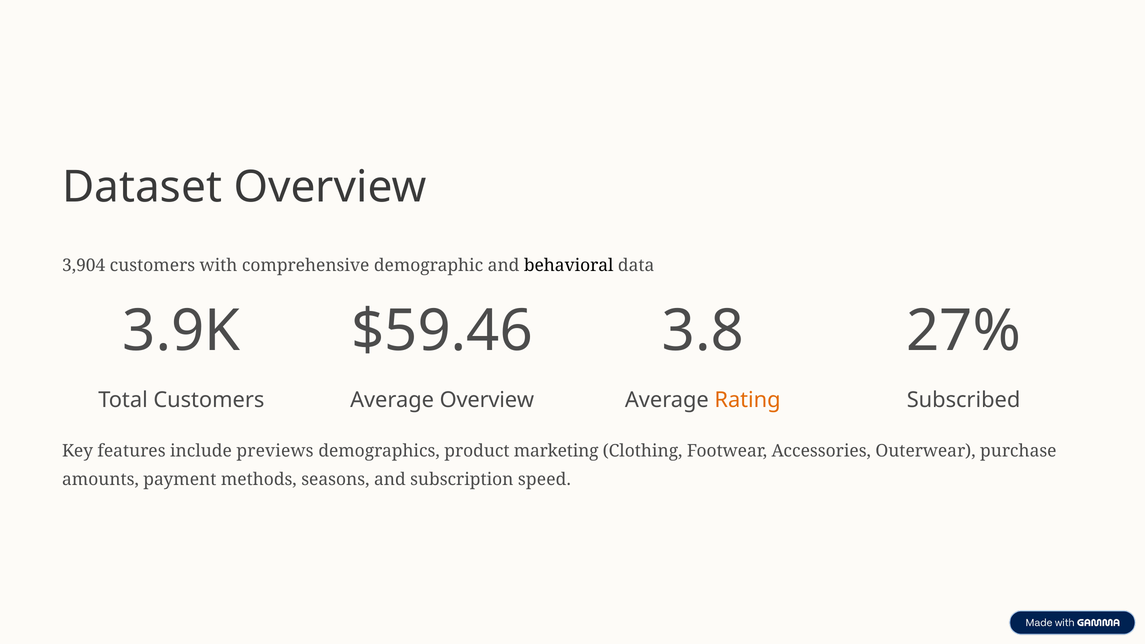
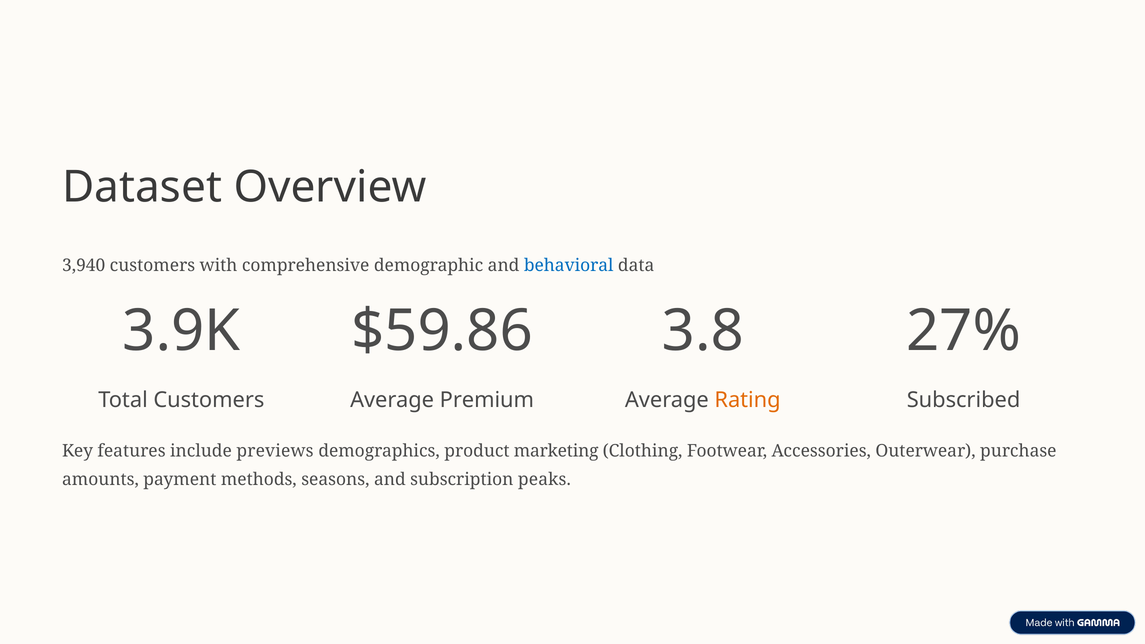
3,904: 3,904 -> 3,940
behavioral colour: black -> blue
$59.46: $59.46 -> $59.86
Average Overview: Overview -> Premium
speed: speed -> peaks
